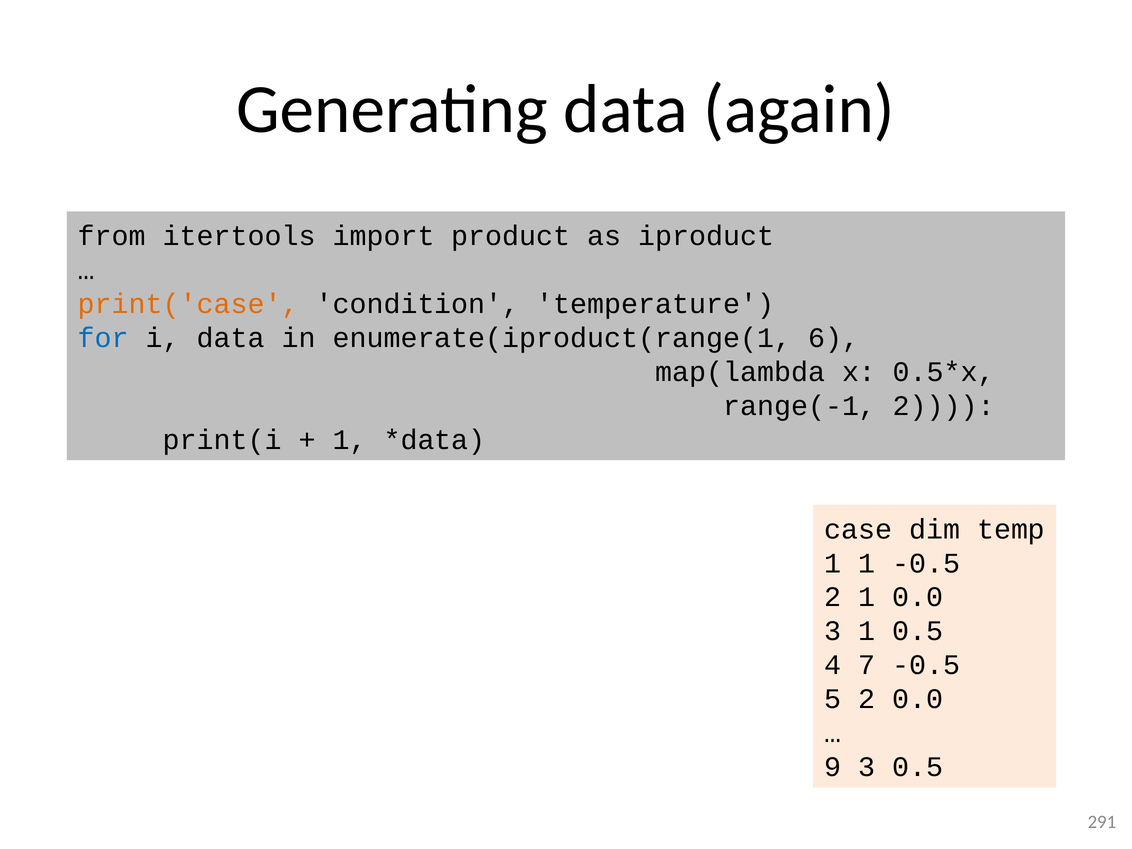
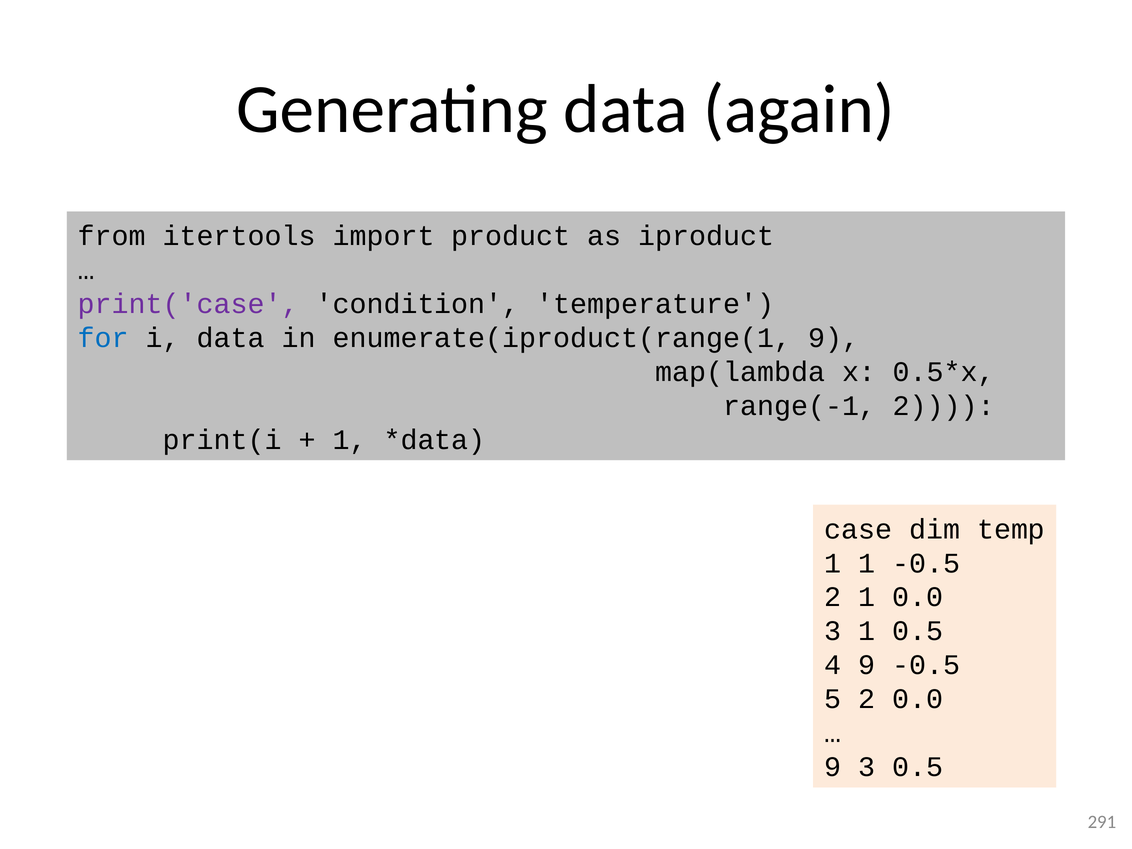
print('case colour: orange -> purple
enumerate(iproduct(range(1 6: 6 -> 9
4 7: 7 -> 9
